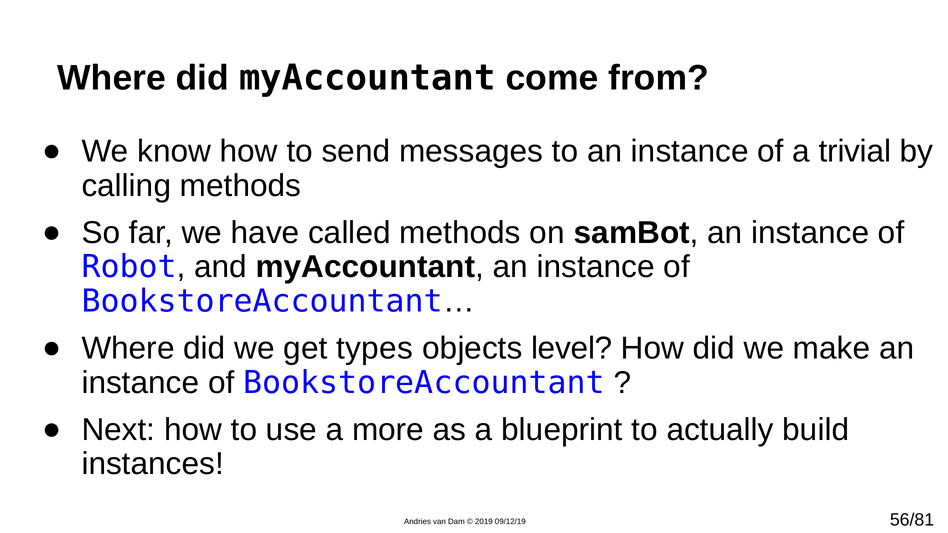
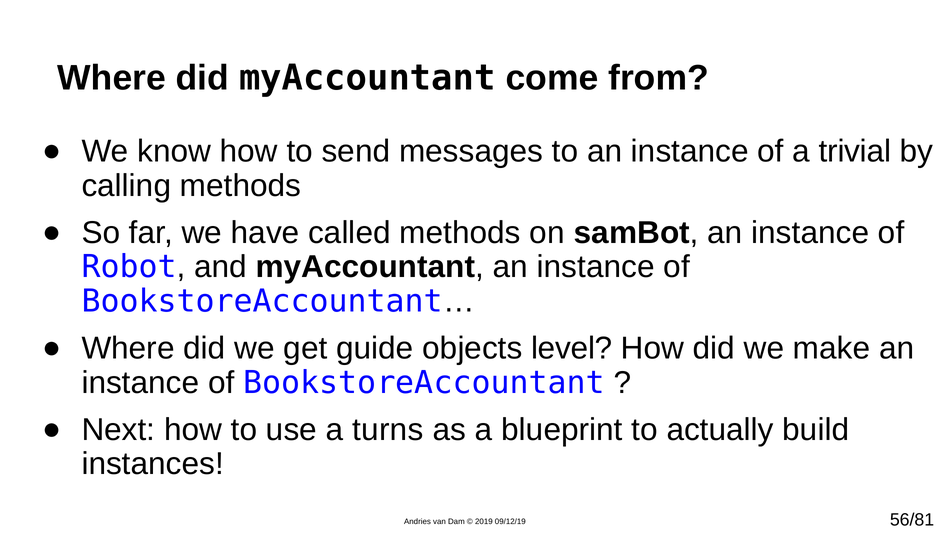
types: types -> guide
more: more -> turns
